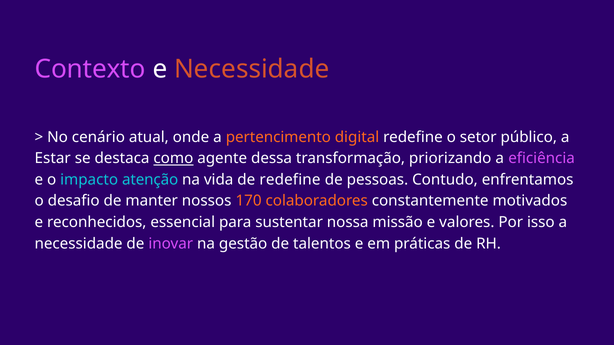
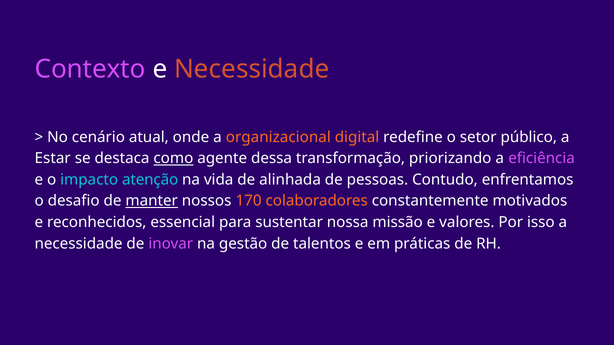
pertencimento: pertencimento -> organizacional
de redefine: redefine -> alinhada
manter underline: none -> present
